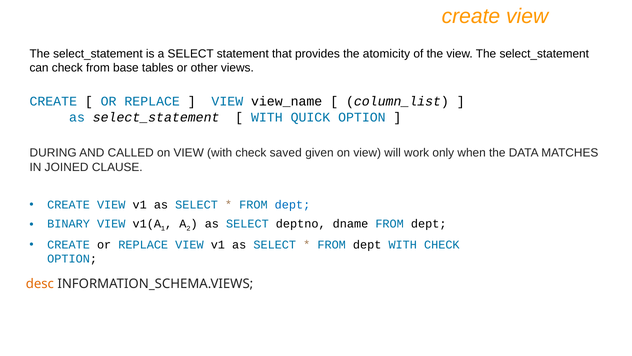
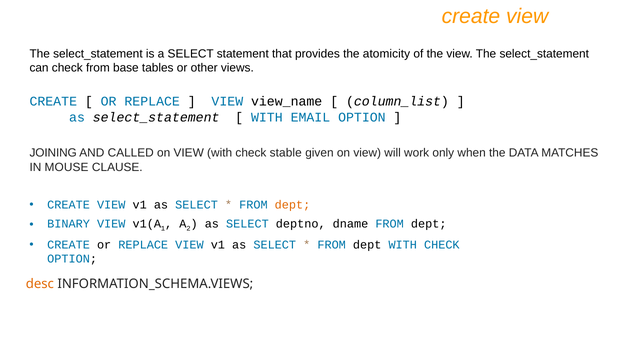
QUICK: QUICK -> EMAIL
DURING: DURING -> JOINING
saved: saved -> stable
JOINED: JOINED -> MOUSE
dept at (293, 205) colour: blue -> orange
